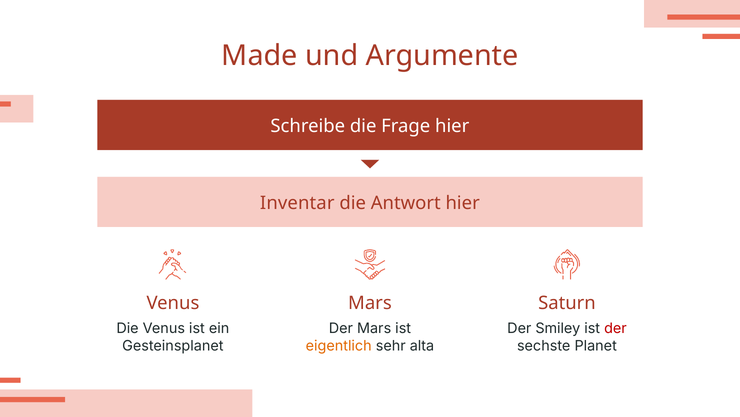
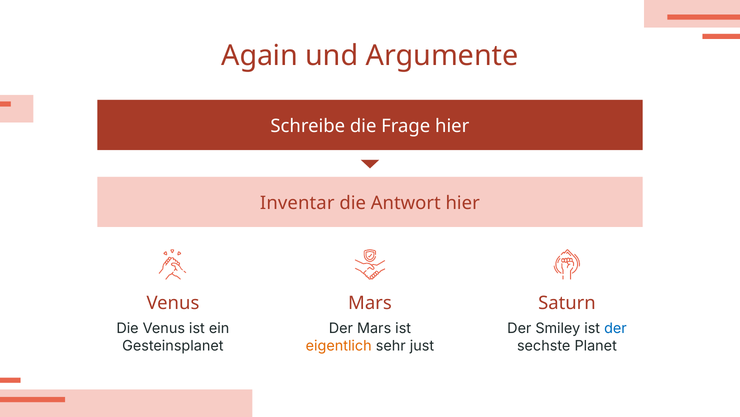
Made: Made -> Again
der at (615, 328) colour: red -> blue
alta: alta -> just
